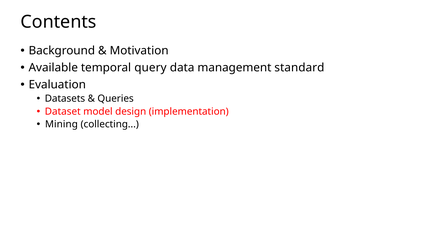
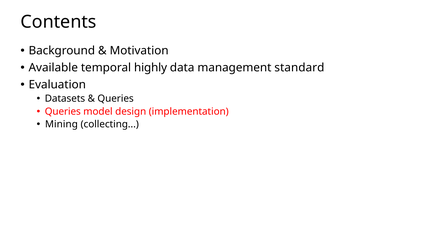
query: query -> highly
Dataset at (63, 112): Dataset -> Queries
